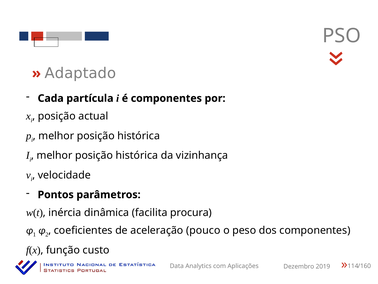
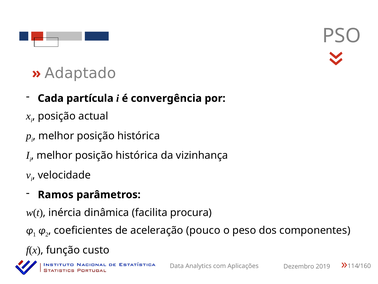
é componentes: componentes -> convergência
Pontos: Pontos -> Ramos
